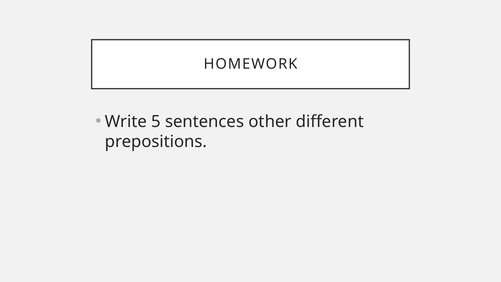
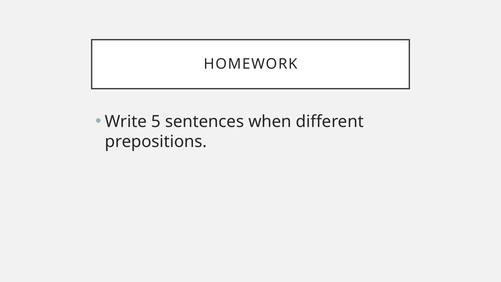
other: other -> when
